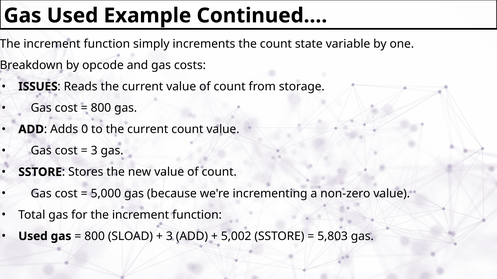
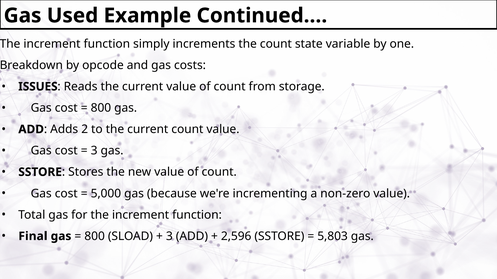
0: 0 -> 2
Used at (33, 237): Used -> Final
5,002: 5,002 -> 2,596
